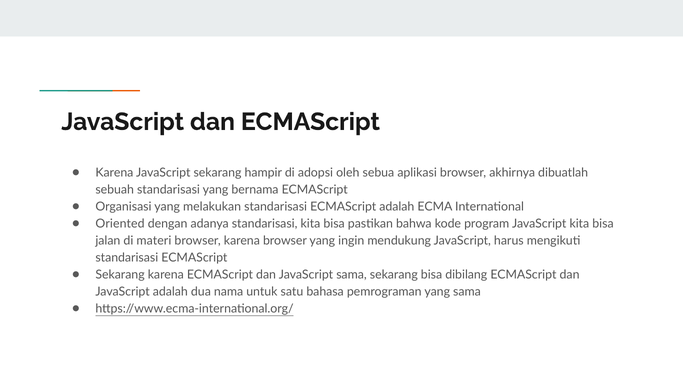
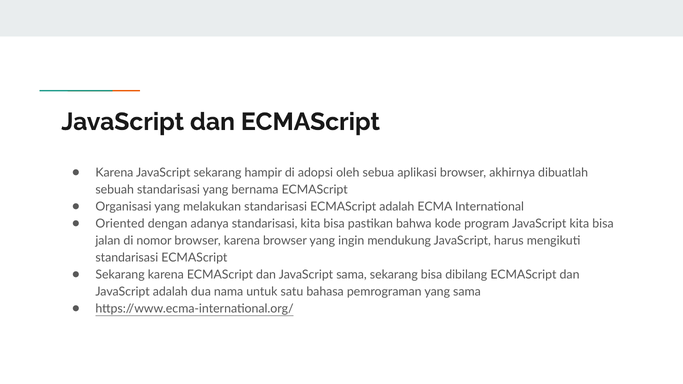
materi: materi -> nomor
